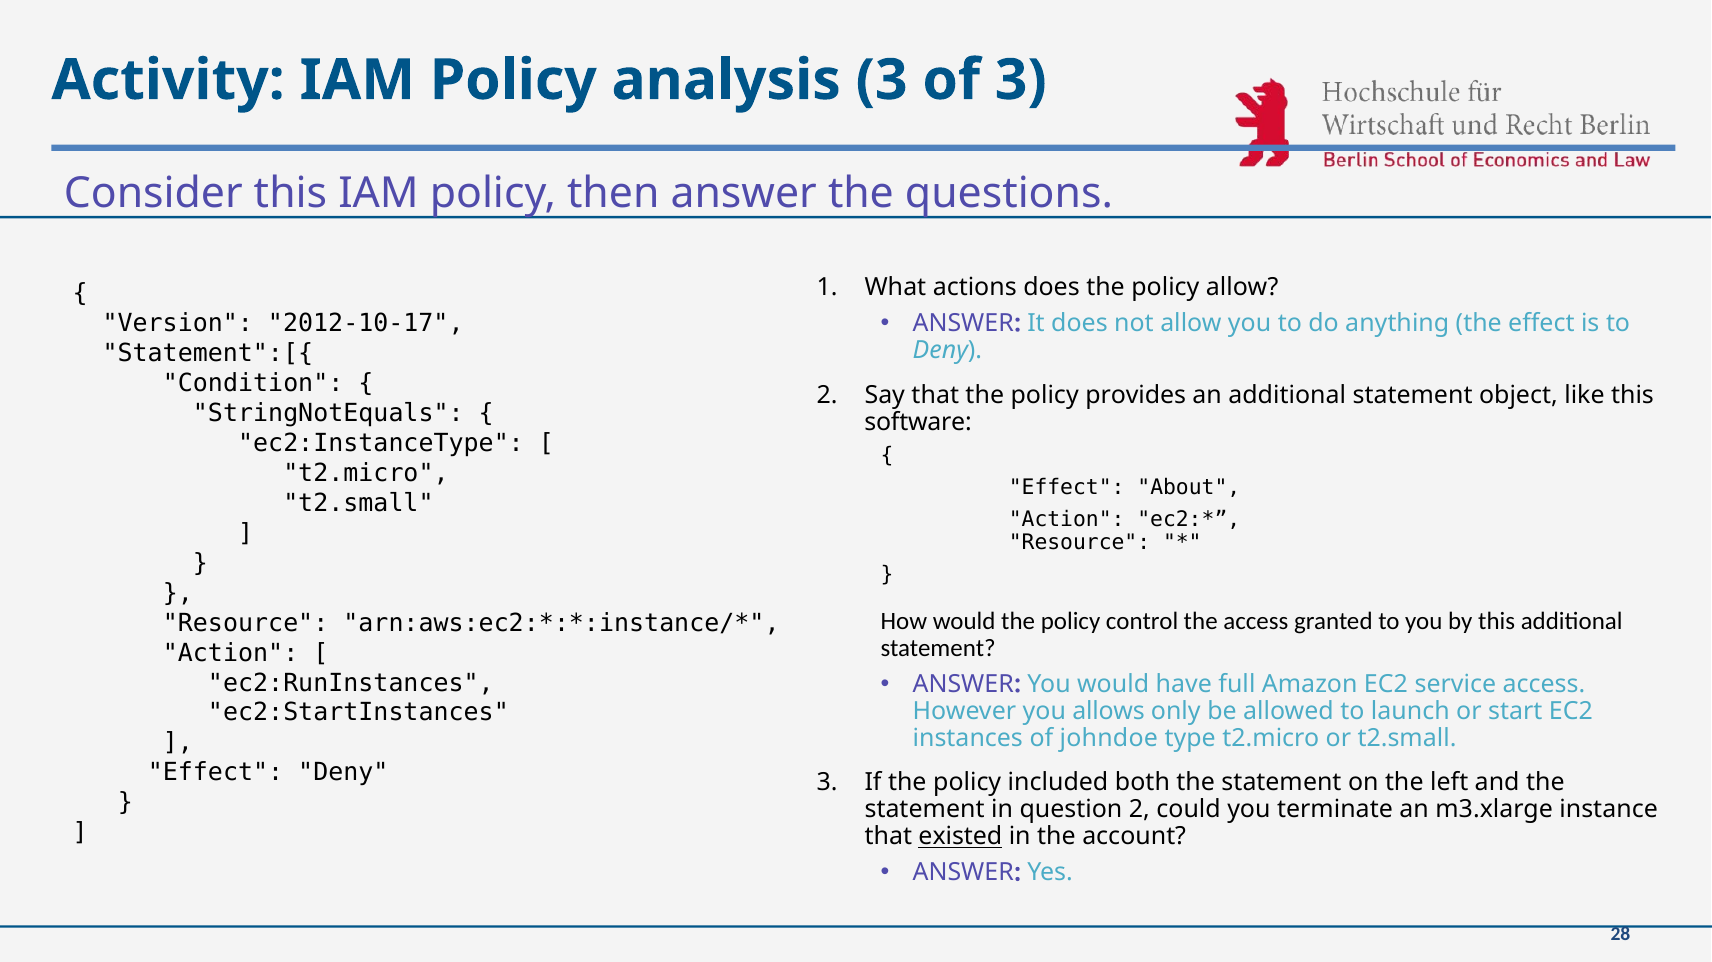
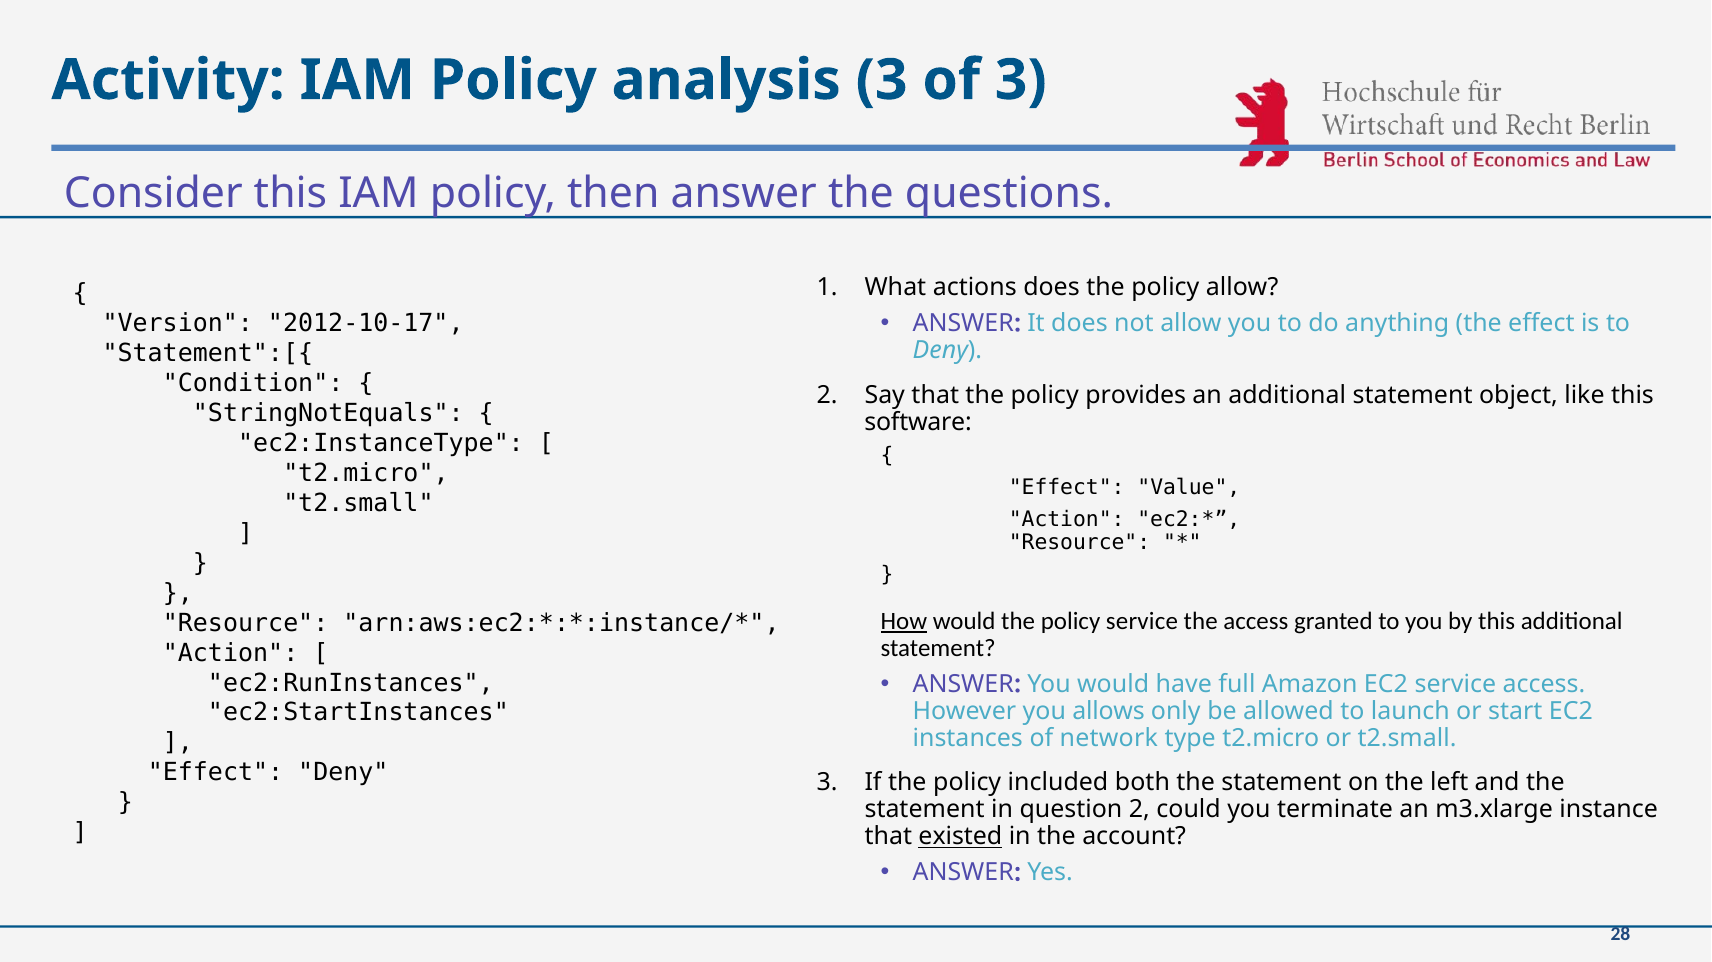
About: About -> Value
How underline: none -> present
policy control: control -> service
johndoe: johndoe -> network
